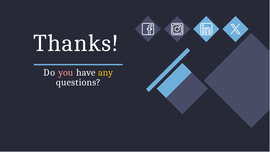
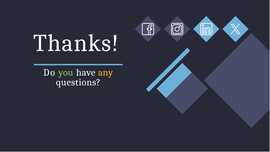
you colour: pink -> light green
